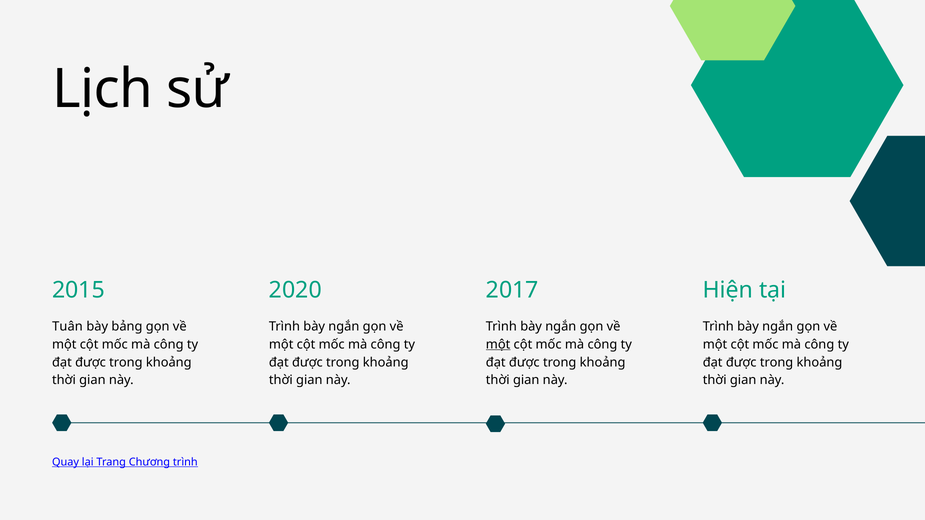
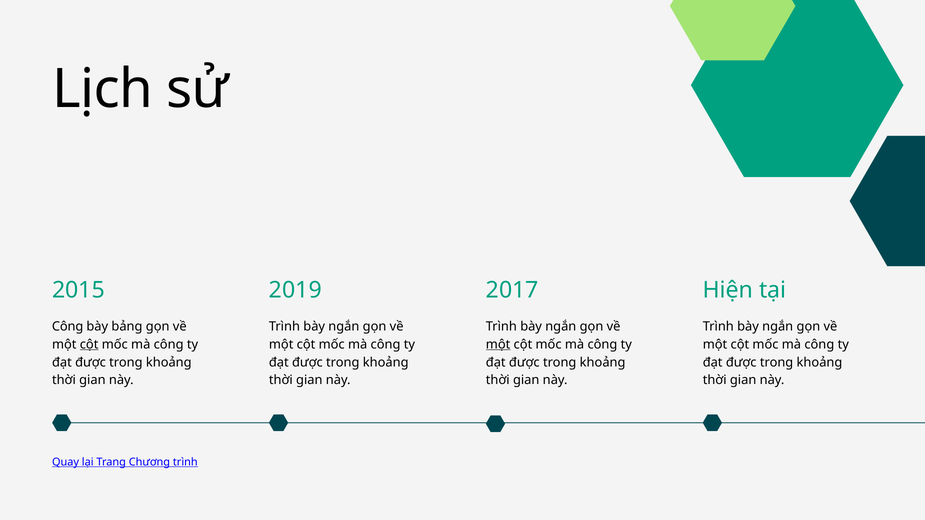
2020: 2020 -> 2019
Tuân at (67, 327): Tuân -> Công
cột at (89, 345) underline: none -> present
